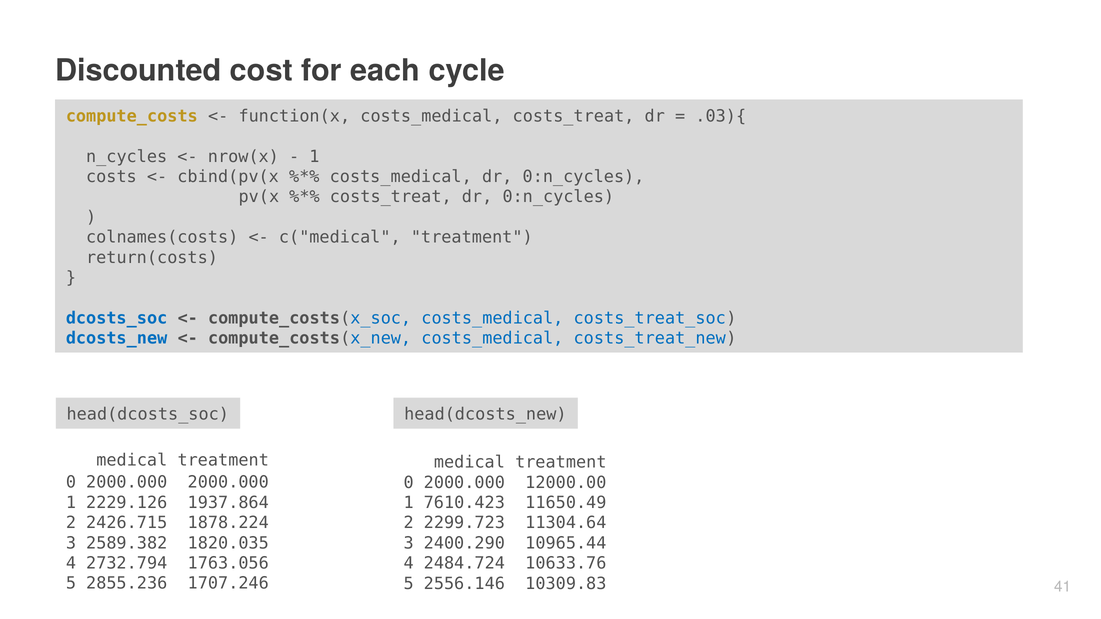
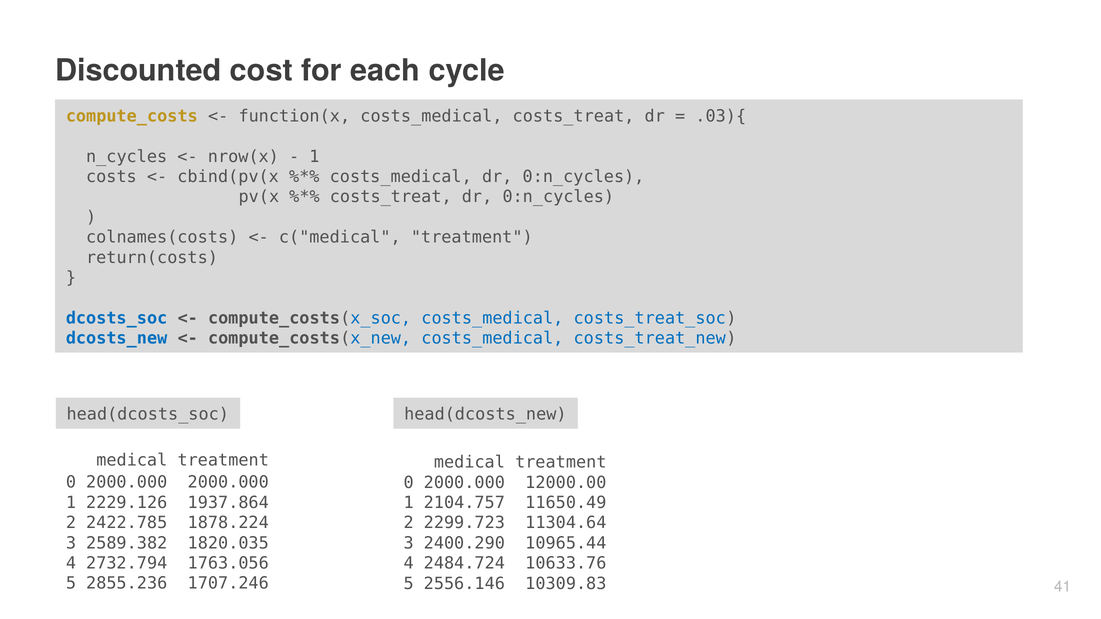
7610.423: 7610.423 -> 2104.757
2426.715: 2426.715 -> 2422.785
